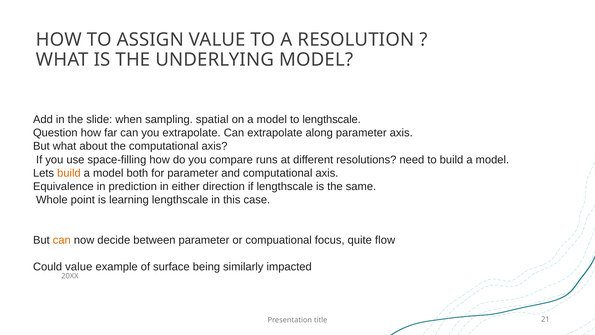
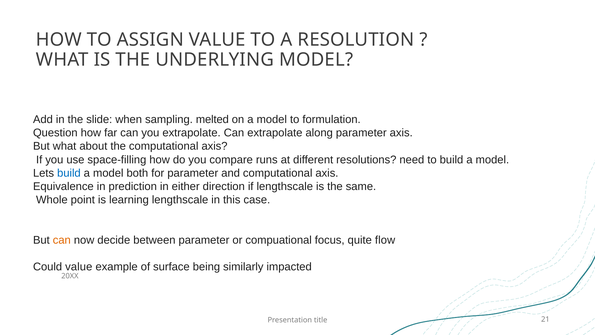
spatial: spatial -> melted
to lengthscale: lengthscale -> formulation
build at (69, 173) colour: orange -> blue
